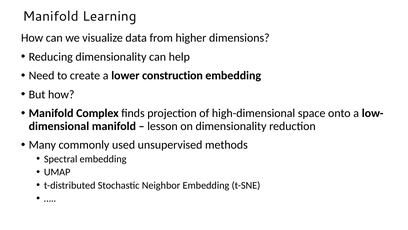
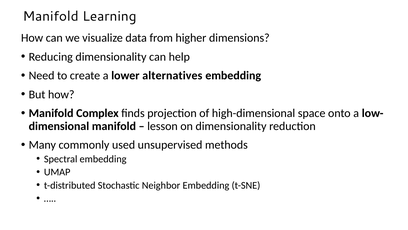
construction: construction -> alternatives
